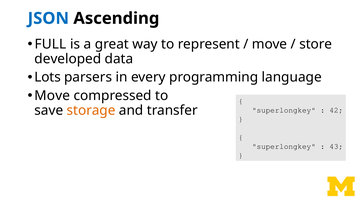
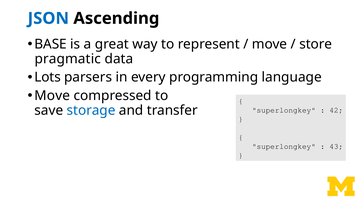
FULL: FULL -> BASE
developed: developed -> pragmatic
storage colour: orange -> blue
